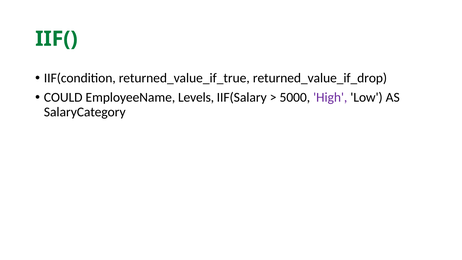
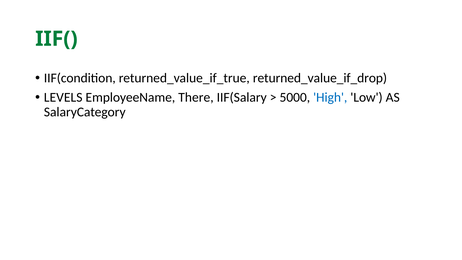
COULD: COULD -> LEVELS
Levels: Levels -> There
High colour: purple -> blue
